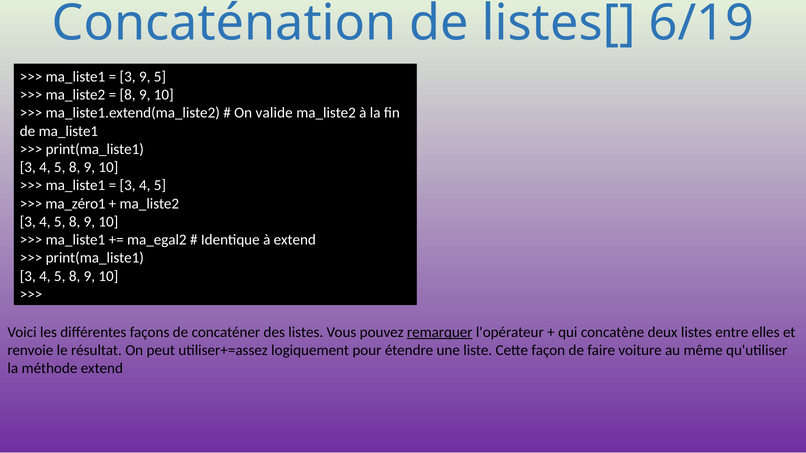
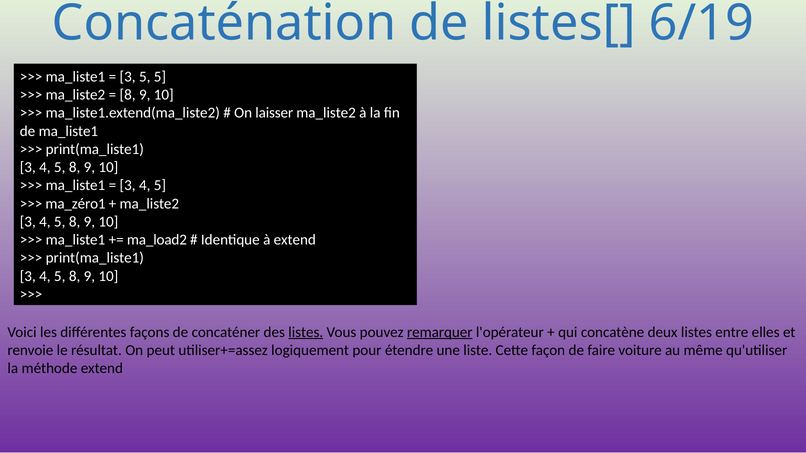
3 9: 9 -> 5
valide: valide -> laisser
ma_egal2: ma_egal2 -> ma_load2
listes at (306, 332) underline: none -> present
